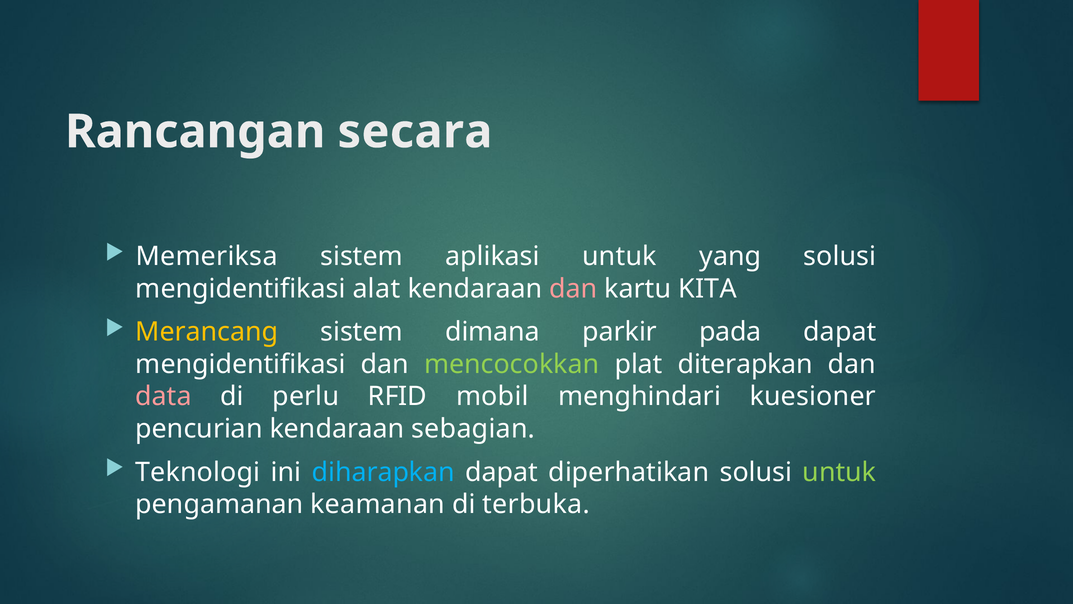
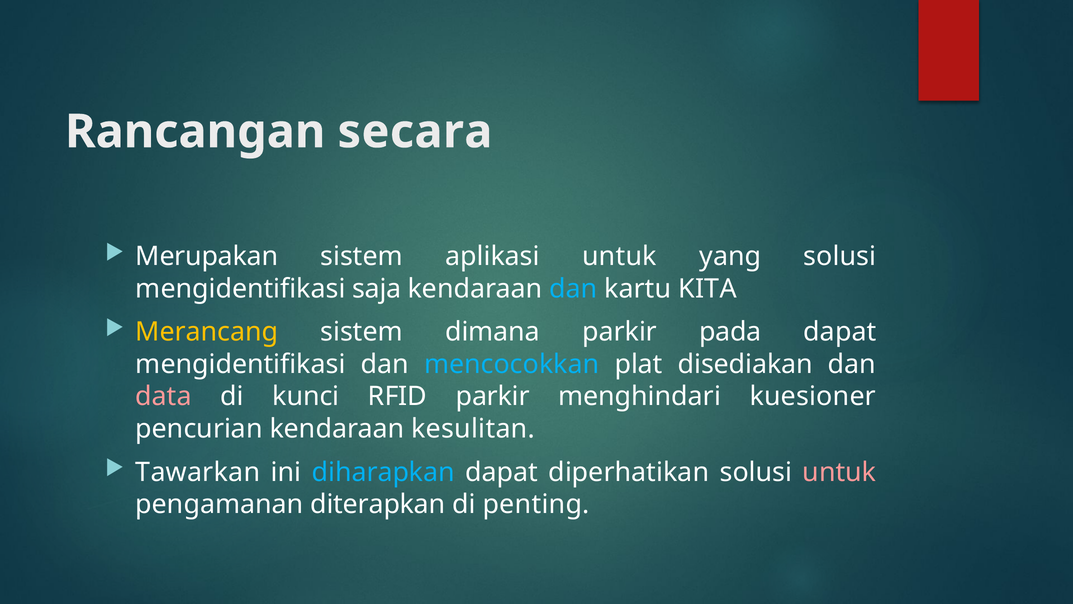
Memeriksa: Memeriksa -> Merupakan
alat: alat -> saja
dan at (573, 289) colour: pink -> light blue
mencocokkan colour: light green -> light blue
diterapkan: diterapkan -> disediakan
perlu: perlu -> kunci
RFID mobil: mobil -> parkir
sebagian: sebagian -> kesulitan
Teknologi: Teknologi -> Tawarkan
untuk at (839, 472) colour: light green -> pink
keamanan: keamanan -> diterapkan
terbuka: terbuka -> penting
